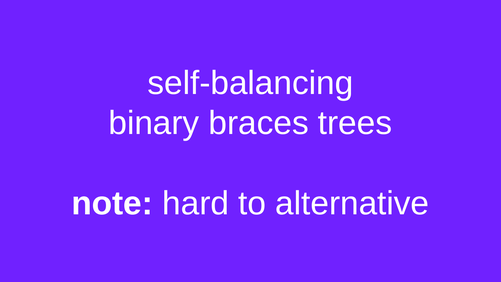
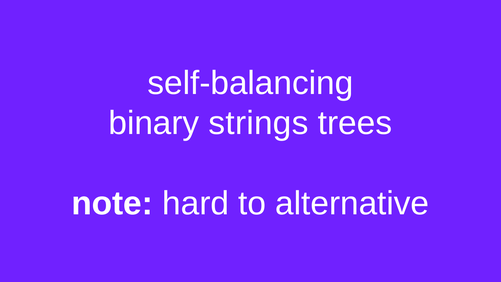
braces: braces -> strings
